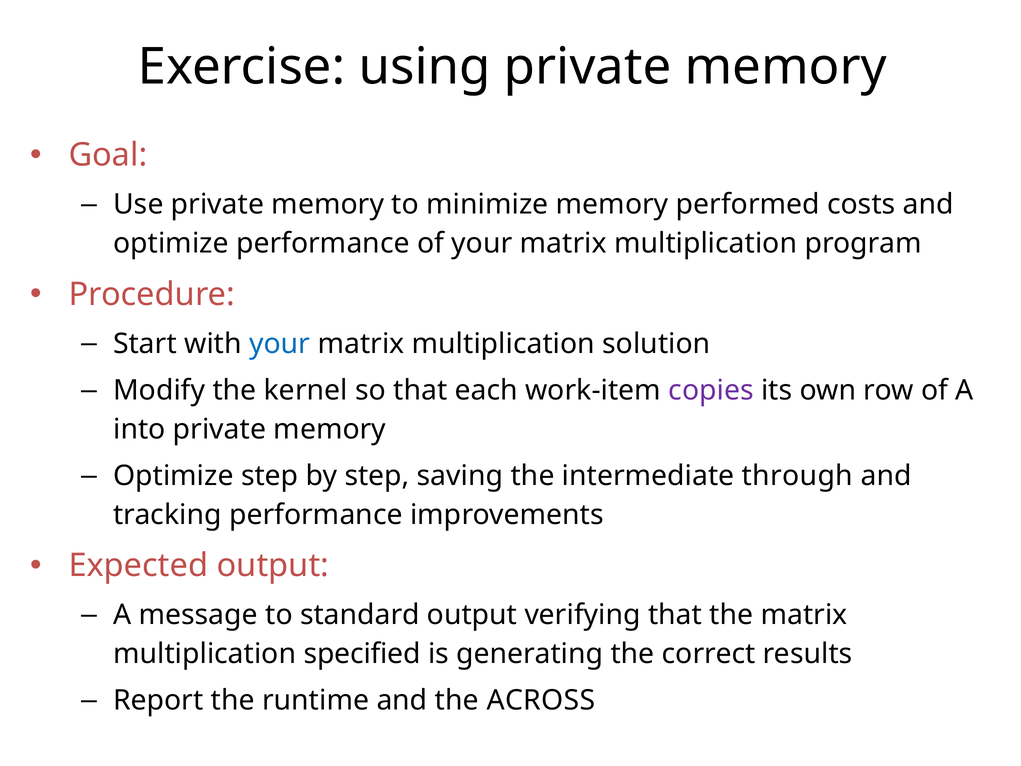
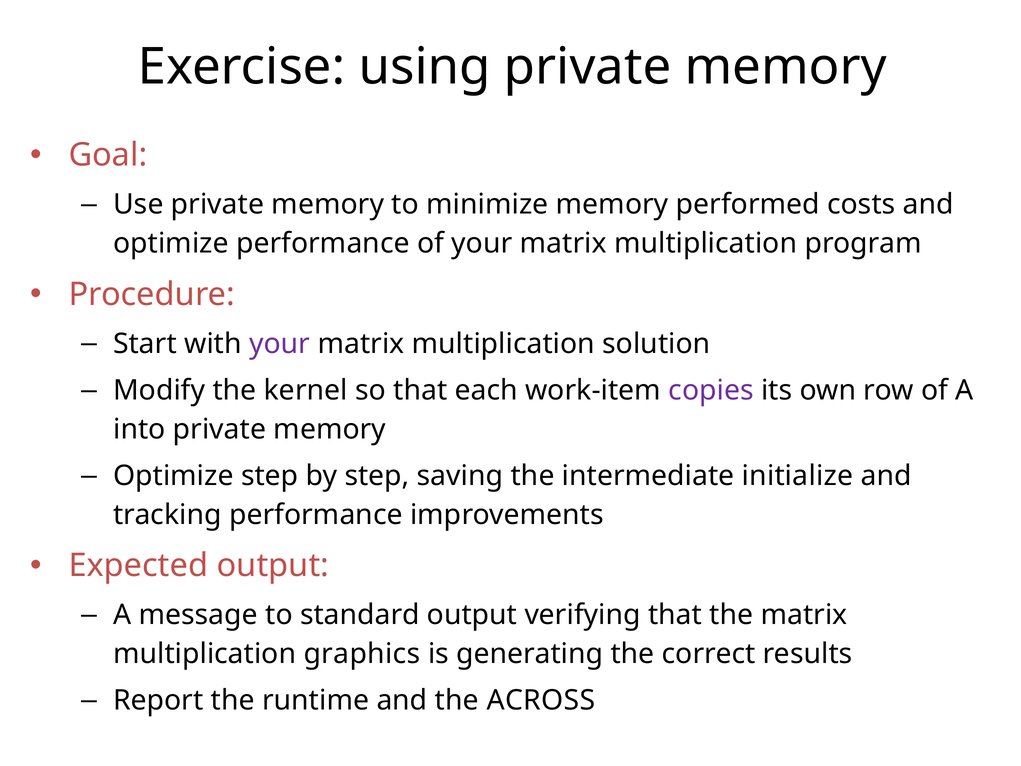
your at (280, 344) colour: blue -> purple
through: through -> initialize
specified: specified -> graphics
